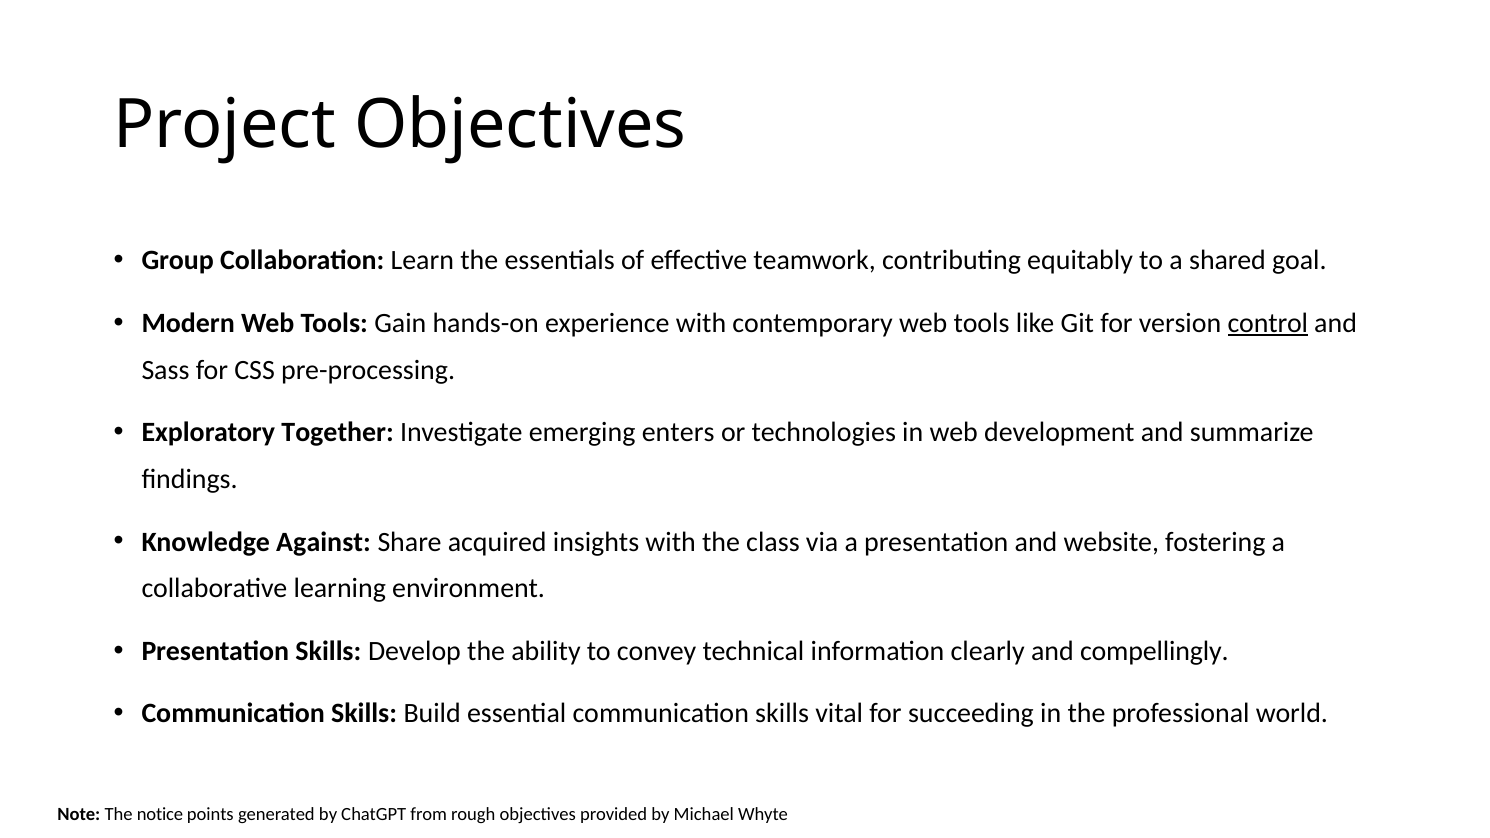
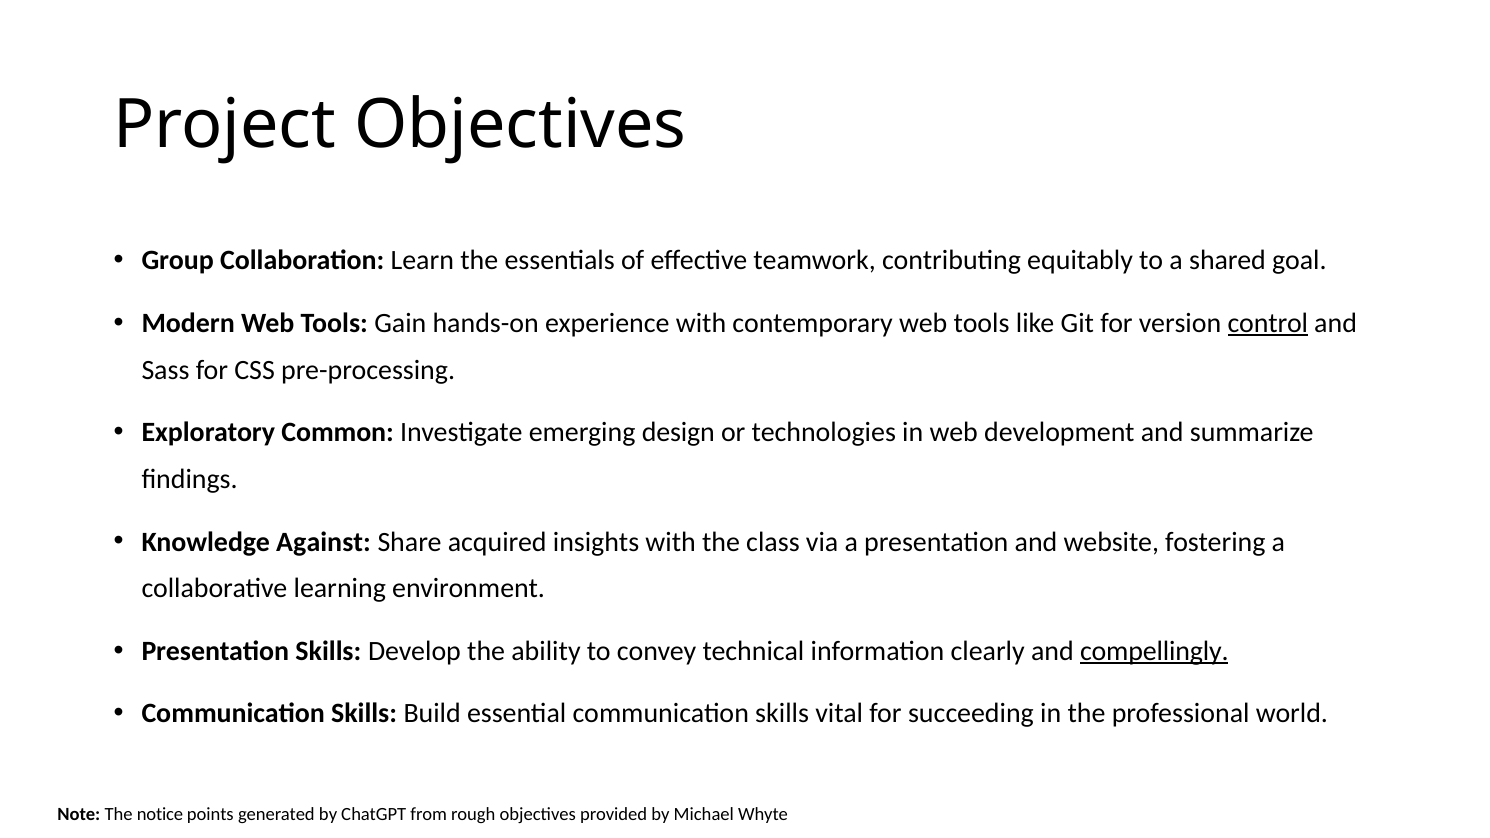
Together: Together -> Common
enters: enters -> design
compellingly underline: none -> present
